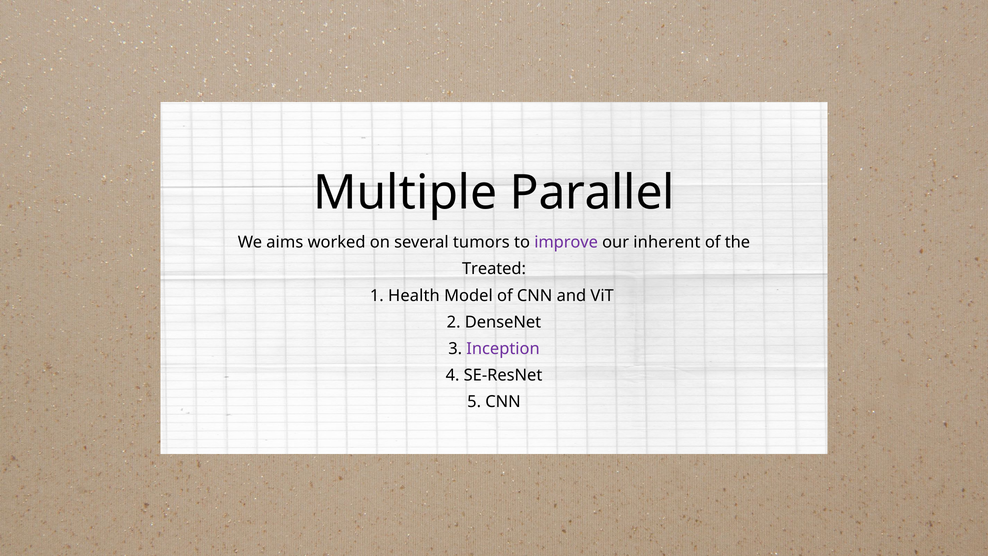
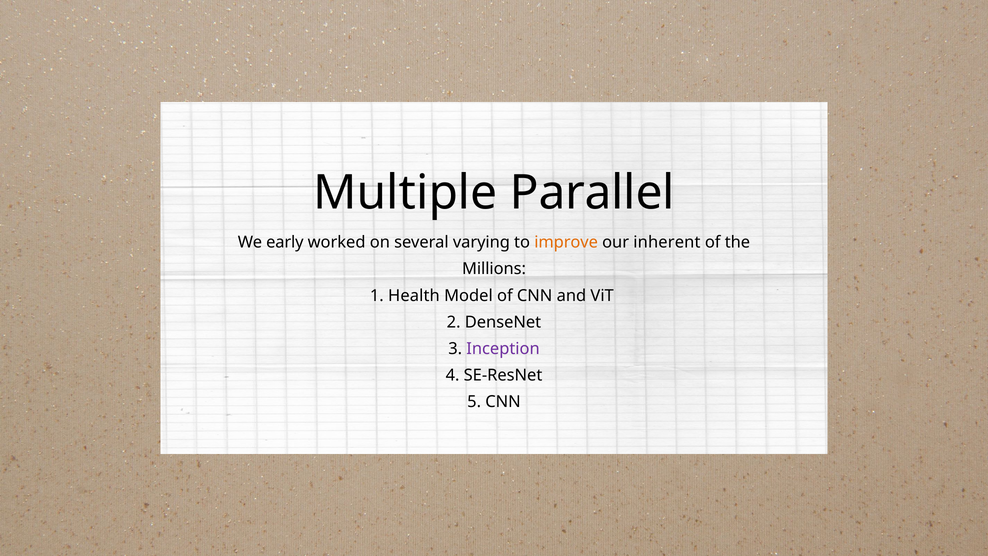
aims: aims -> early
tumors: tumors -> varying
improve colour: purple -> orange
Treated: Treated -> Millions
